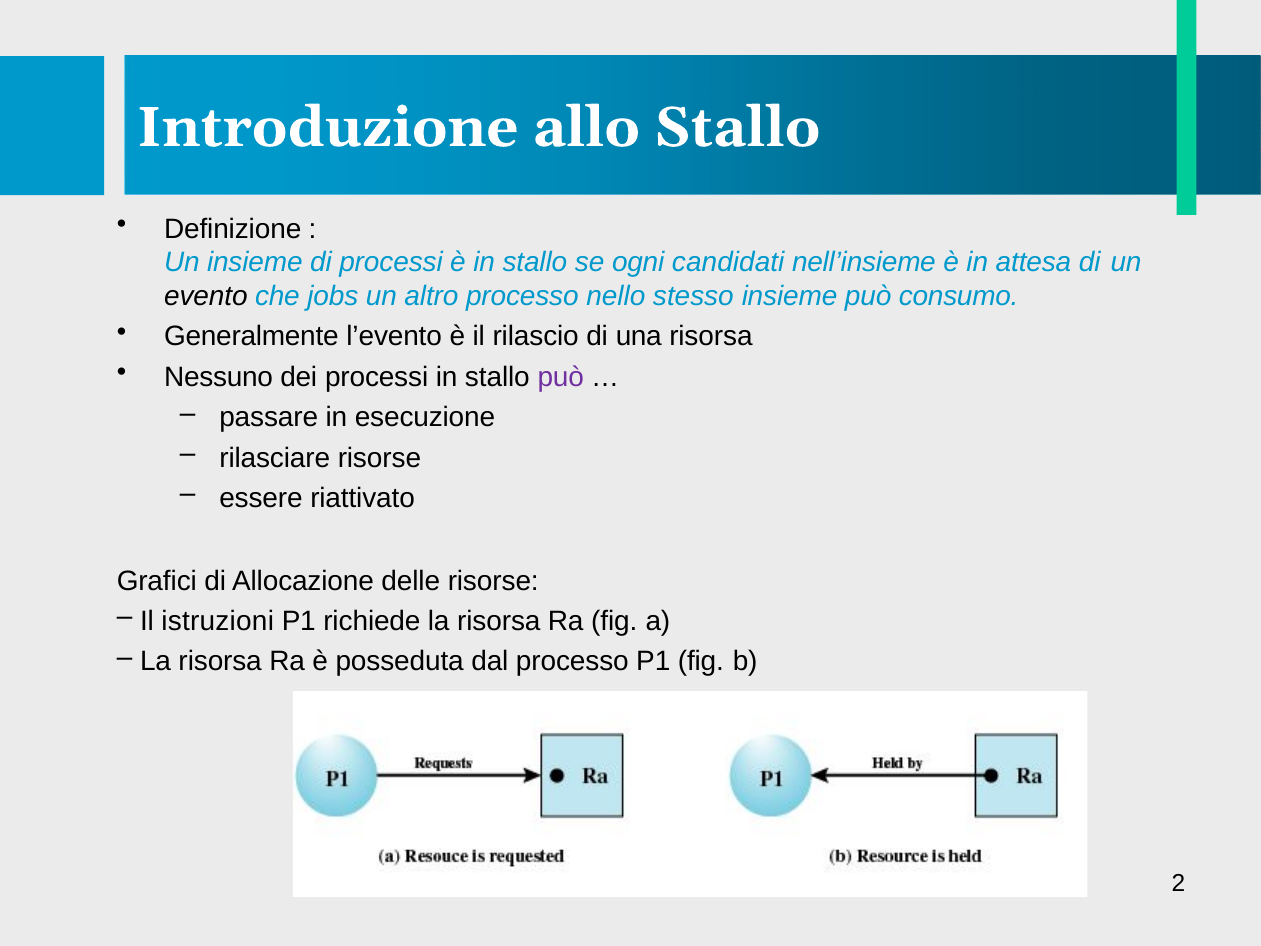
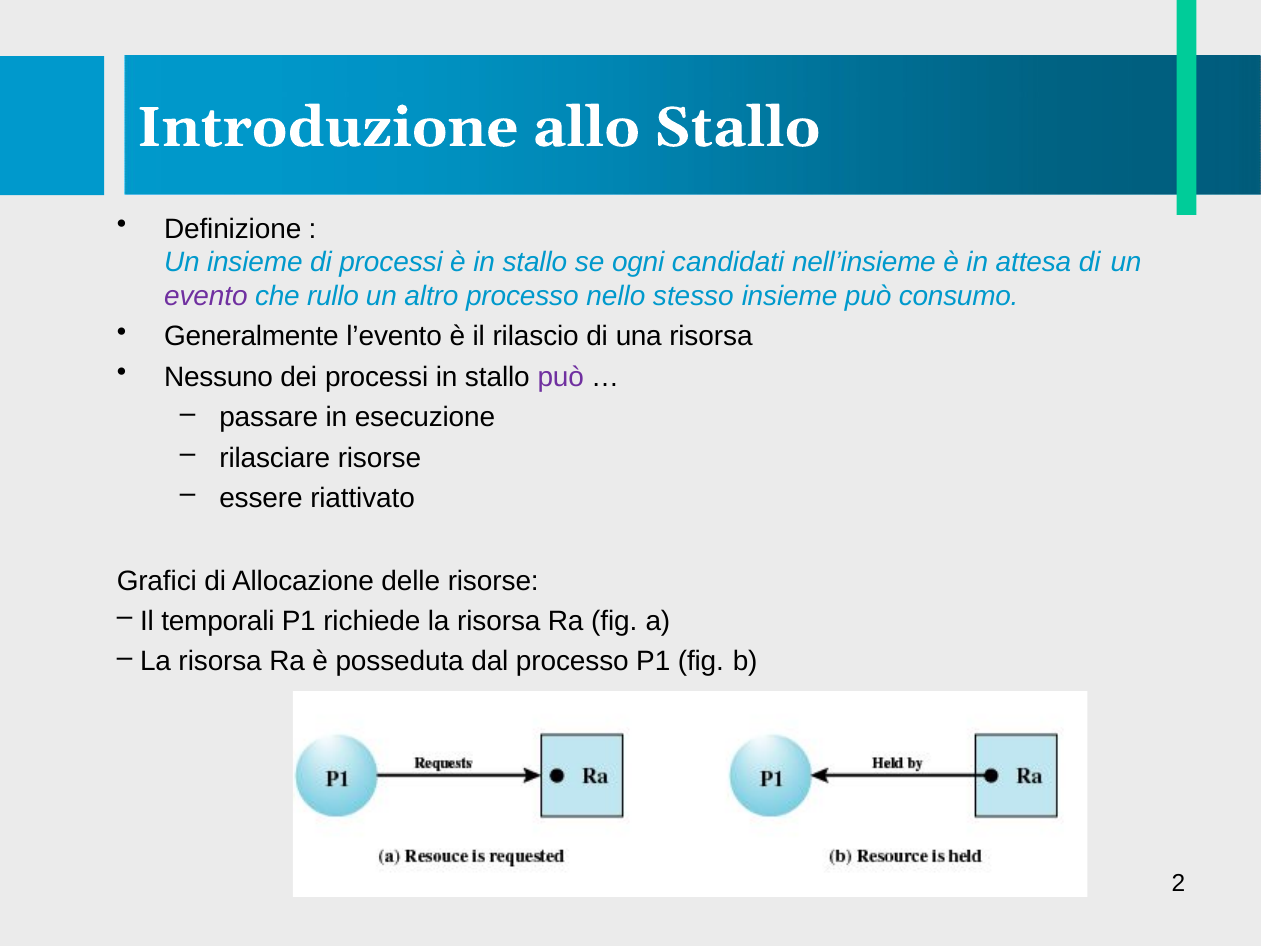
evento colour: black -> purple
jobs: jobs -> rullo
istruzioni: istruzioni -> temporali
